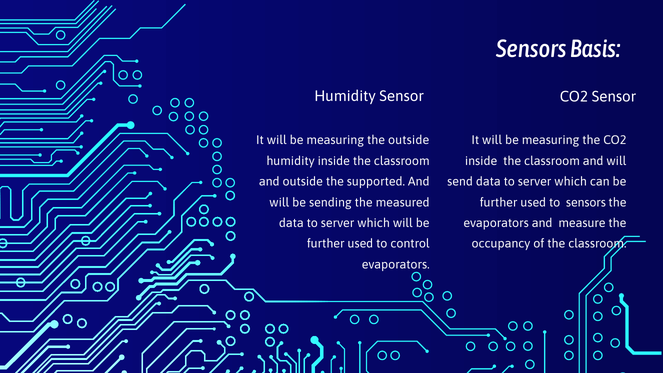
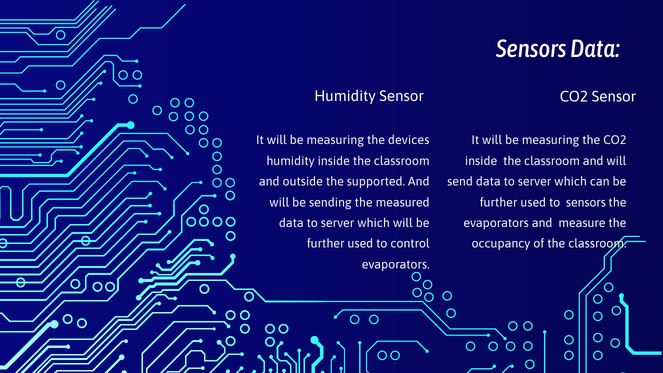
Sensors Basis: Basis -> Data
the outside: outside -> devices
